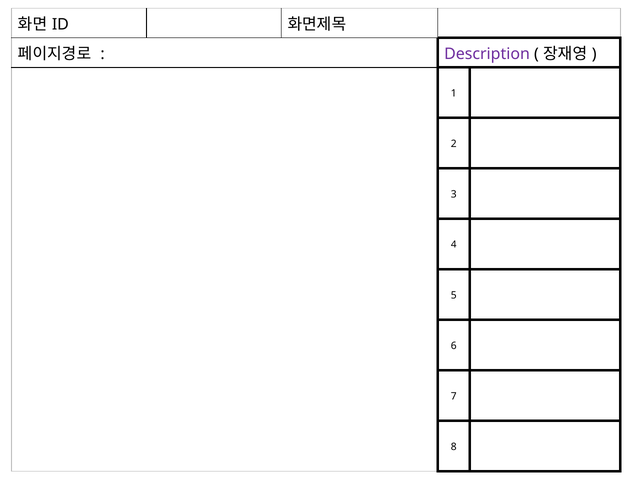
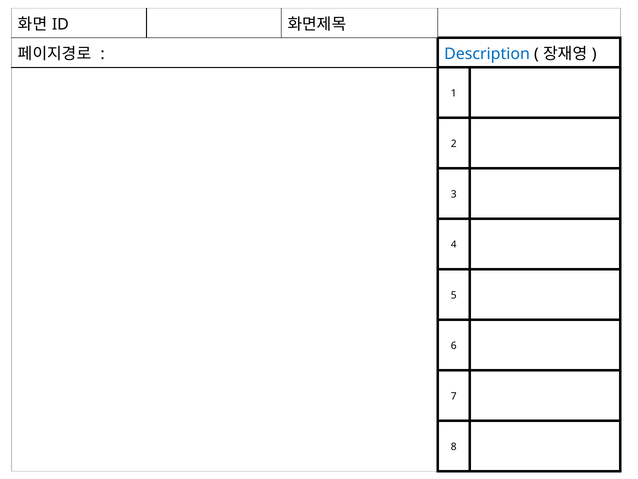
Description colour: purple -> blue
